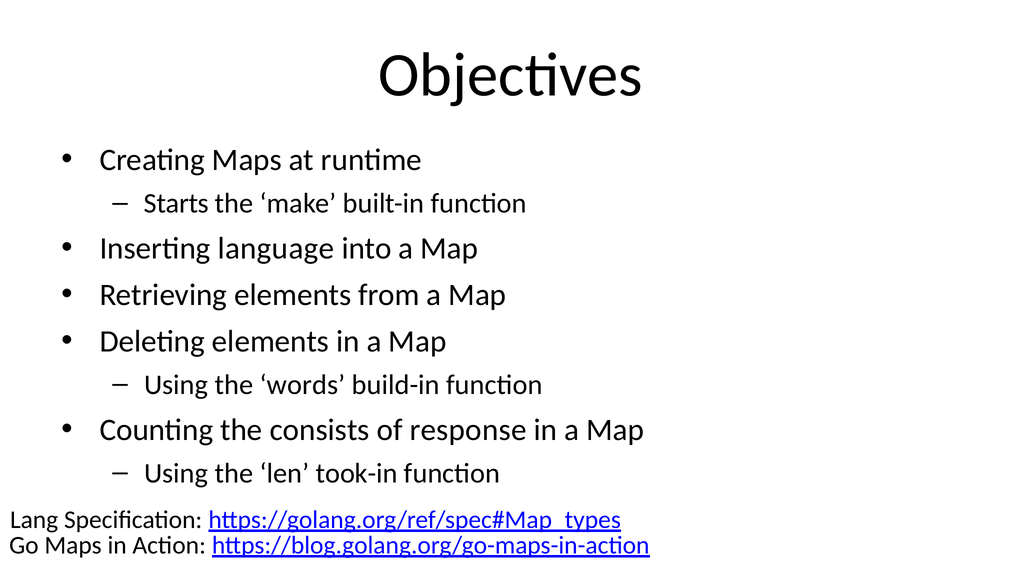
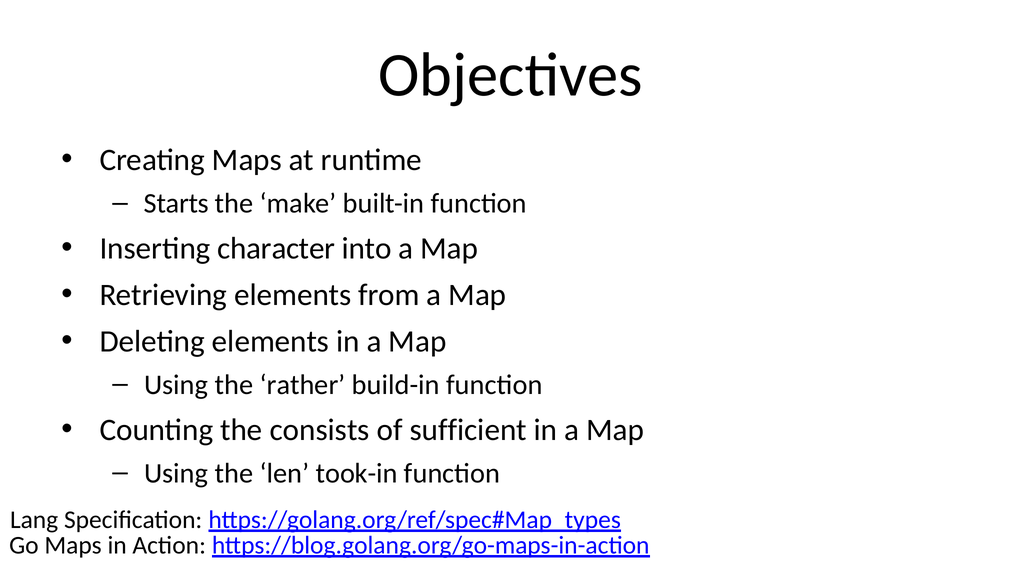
language: language -> character
words: words -> rather
response: response -> sufficient
